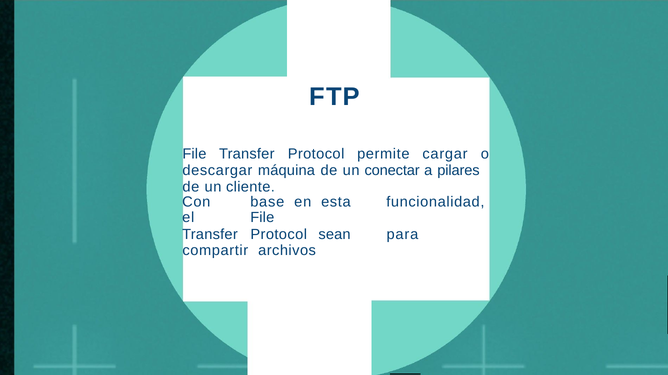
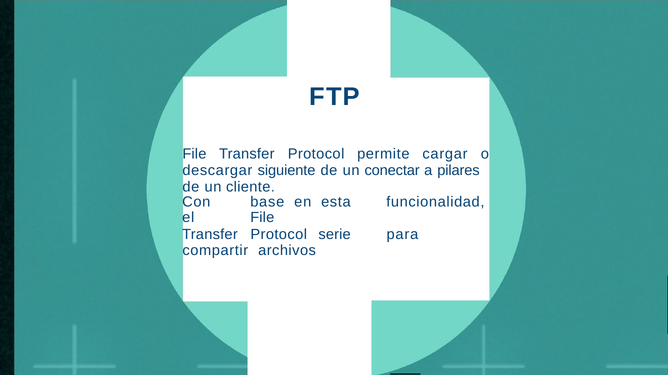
máquina: máquina -> siguiente
sean: sean -> serie
